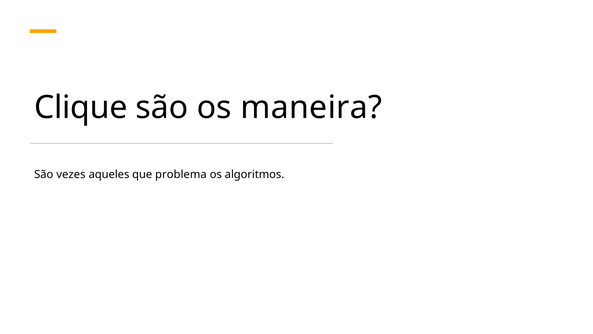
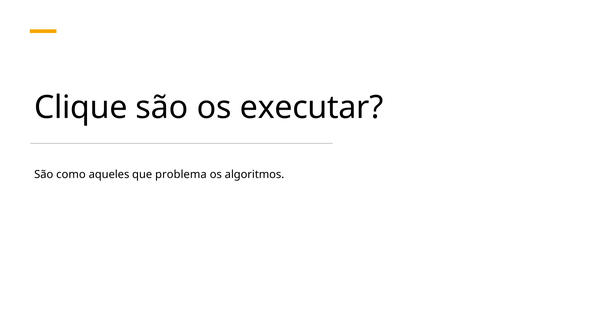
maneira: maneira -> executar
vezes: vezes -> como
